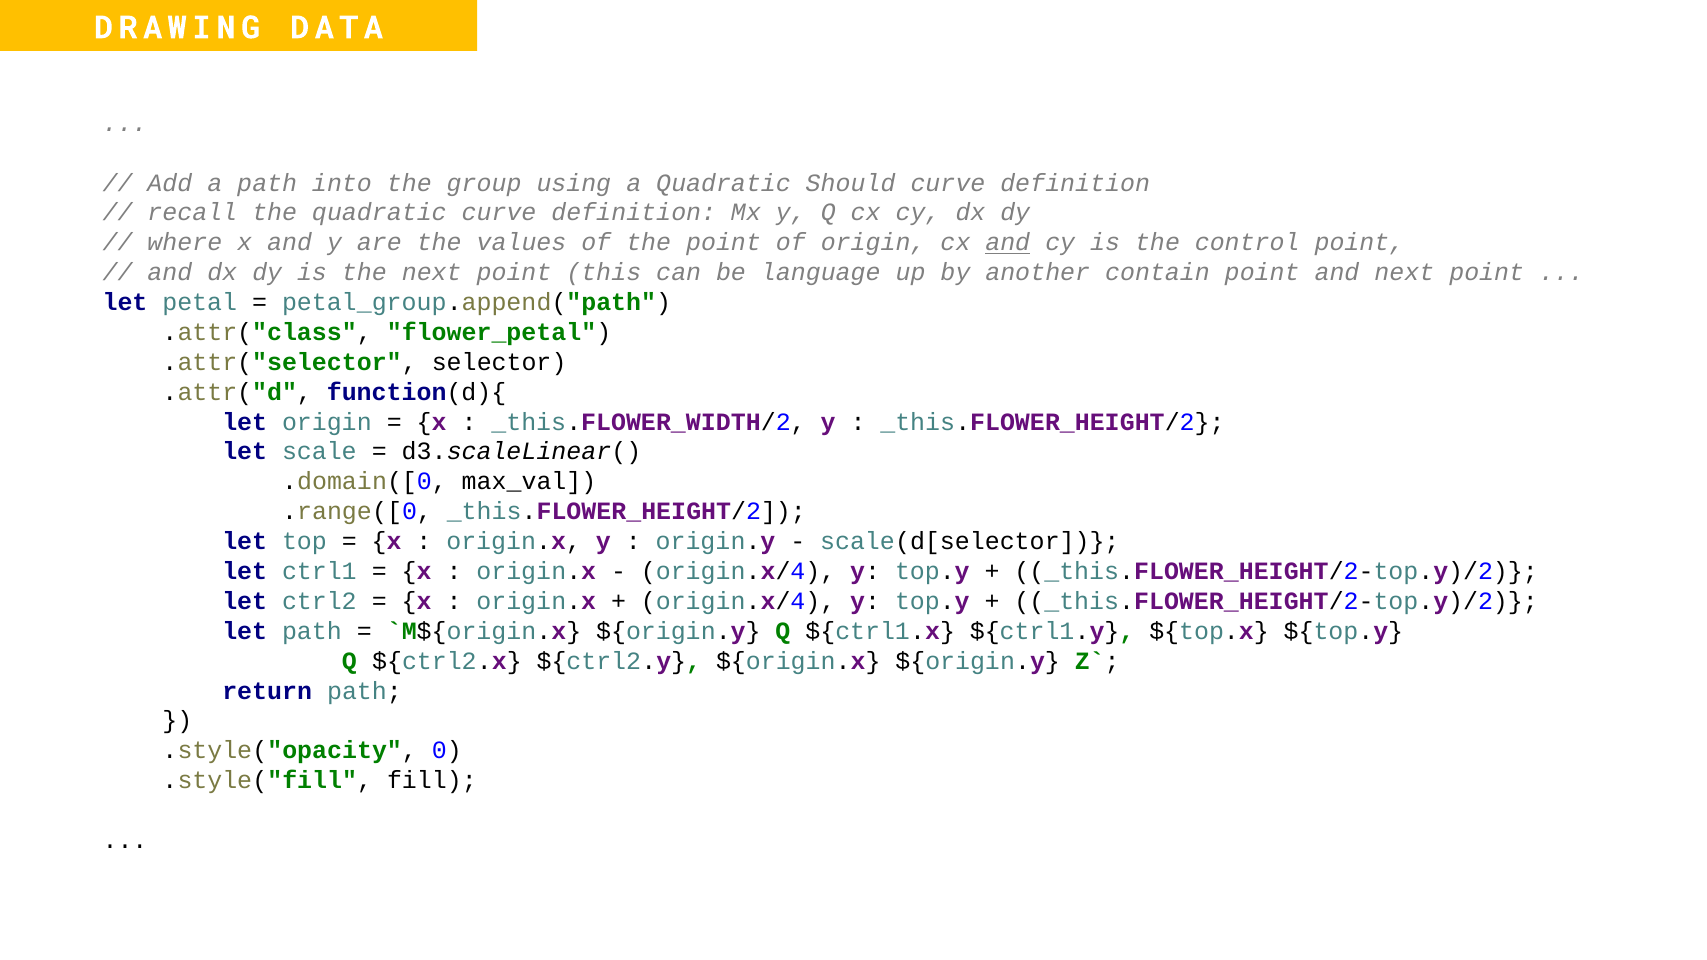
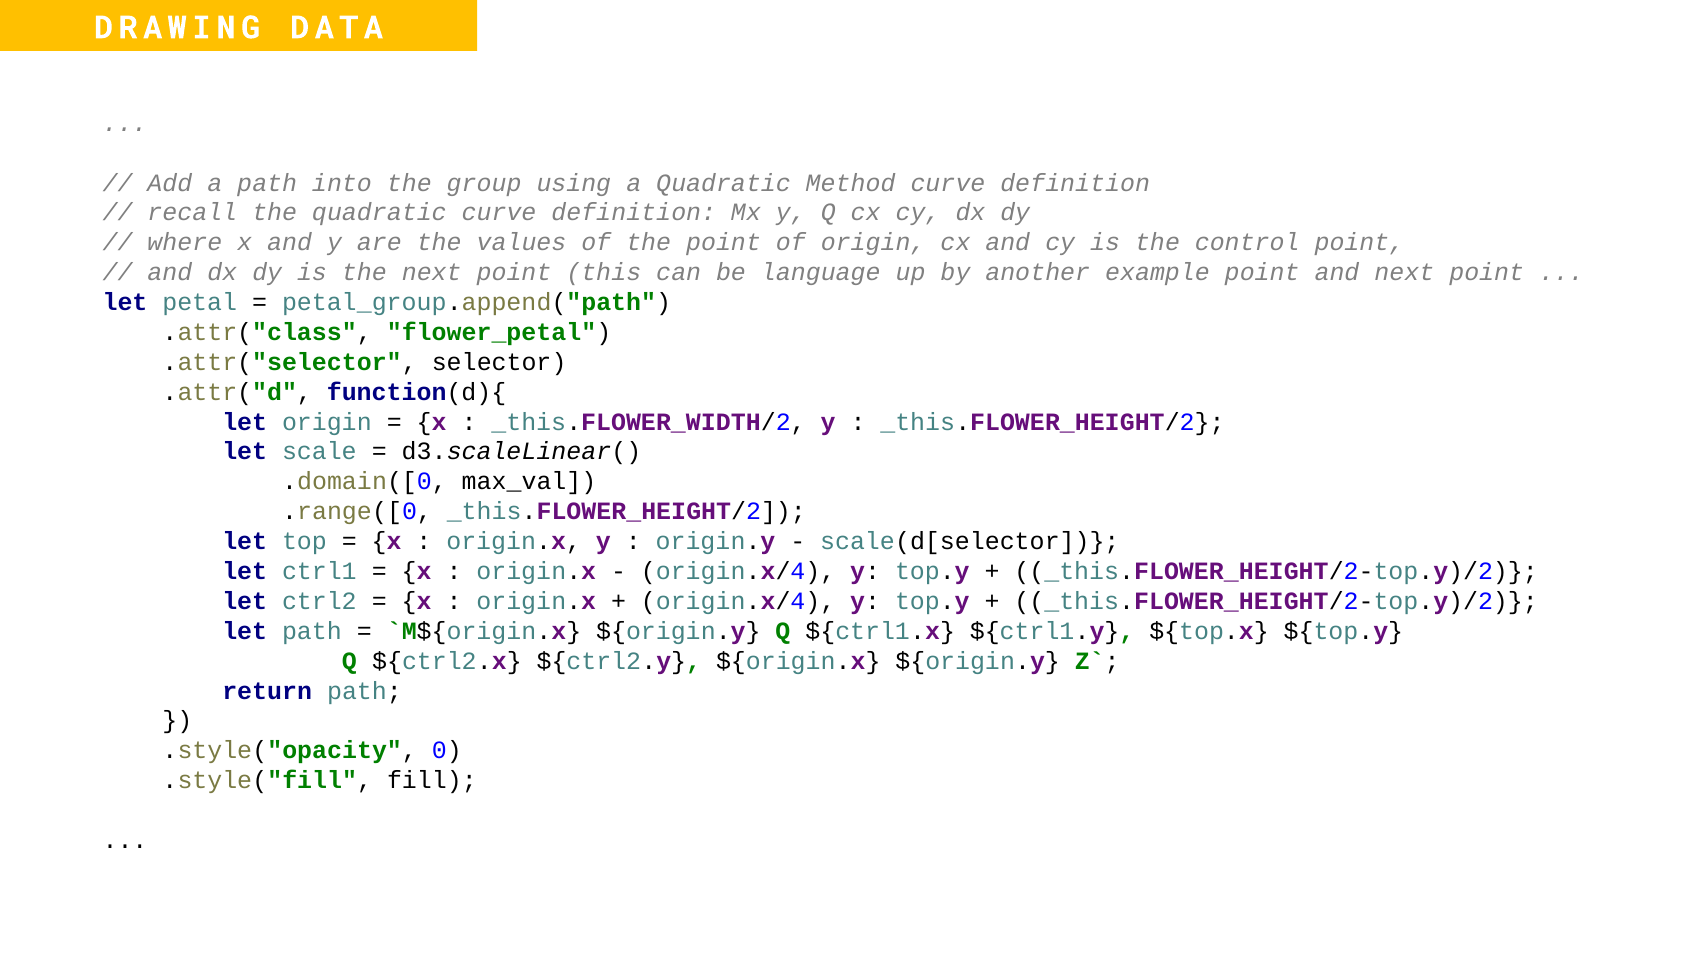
Should: Should -> Method
and at (1008, 243) underline: present -> none
contain: contain -> example
